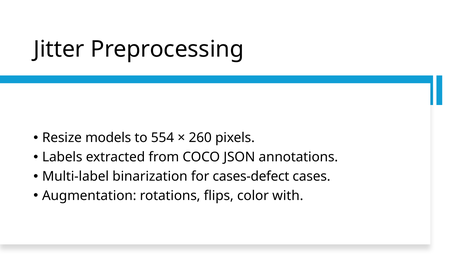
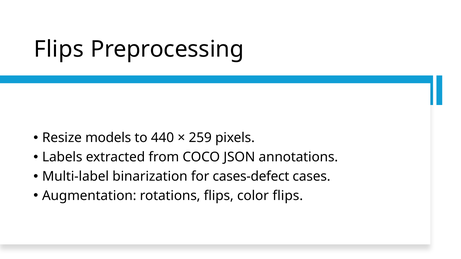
Jitter at (59, 49): Jitter -> Flips
554: 554 -> 440
260: 260 -> 259
color with: with -> flips
